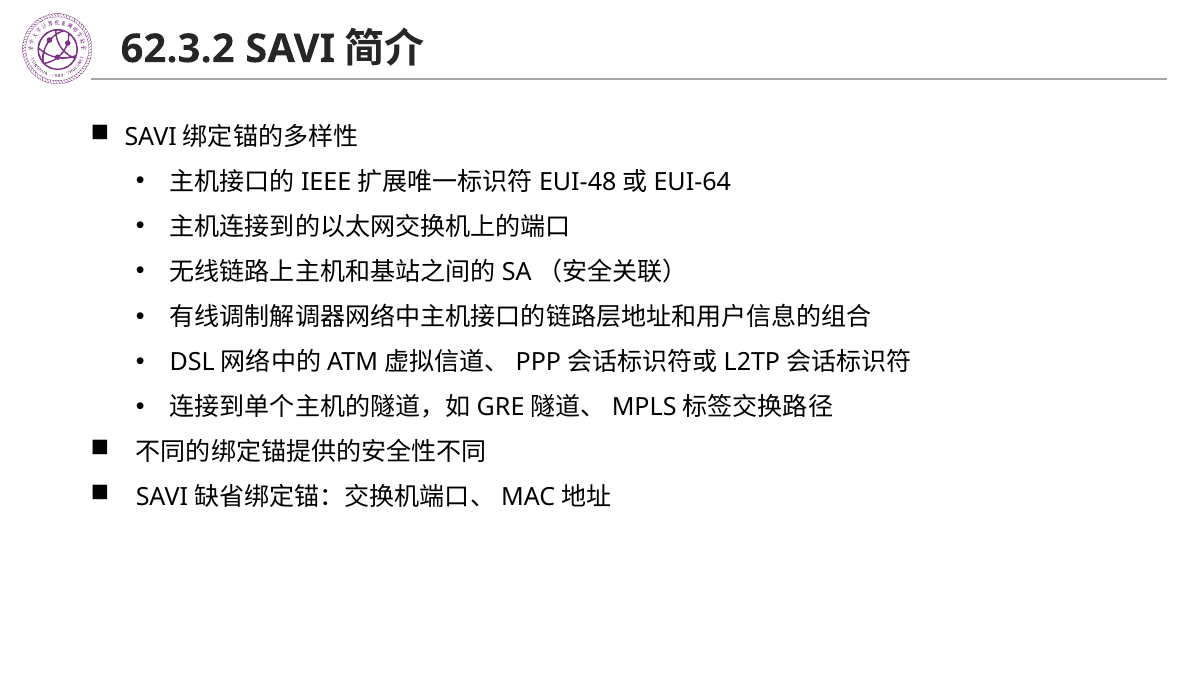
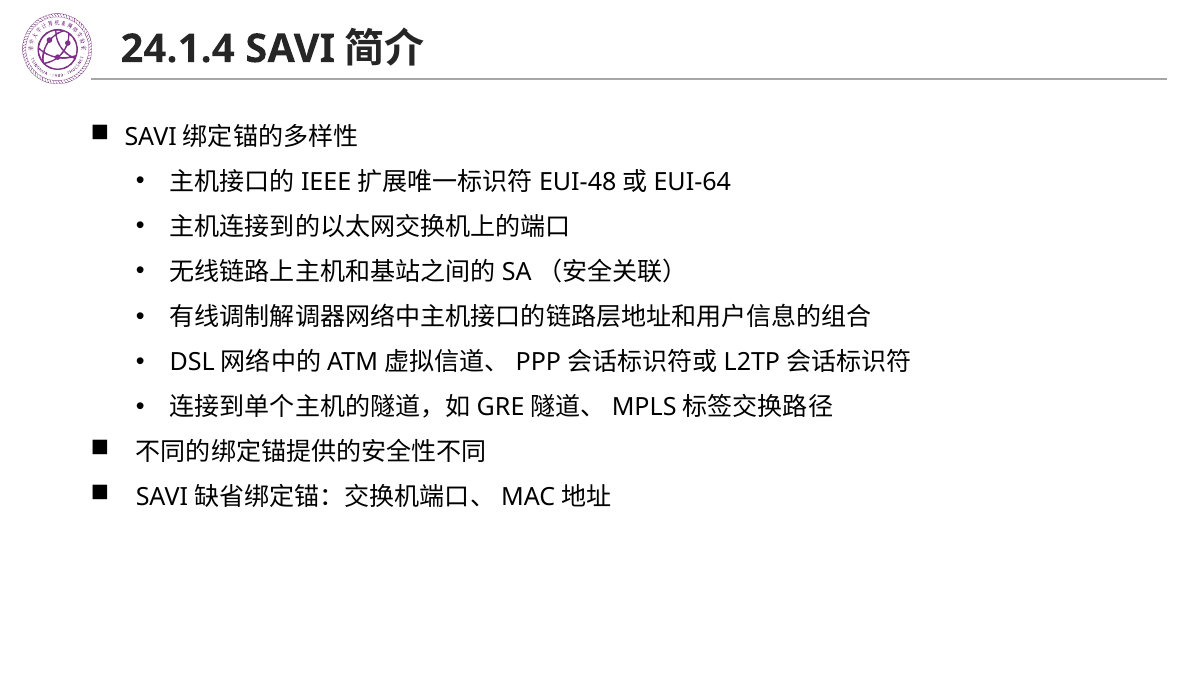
62.3.2: 62.3.2 -> 24.1.4
